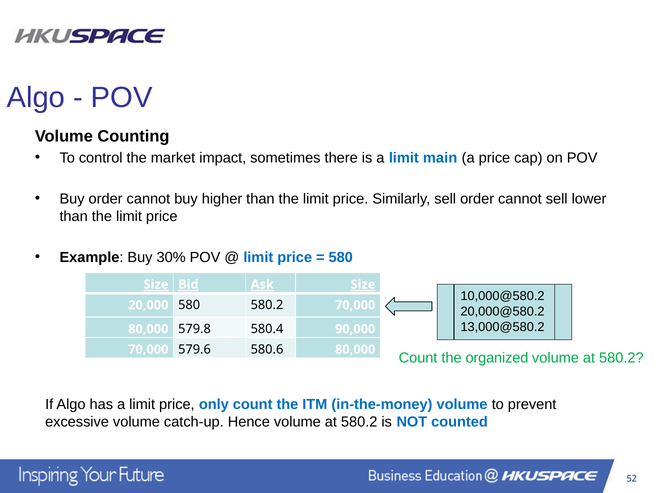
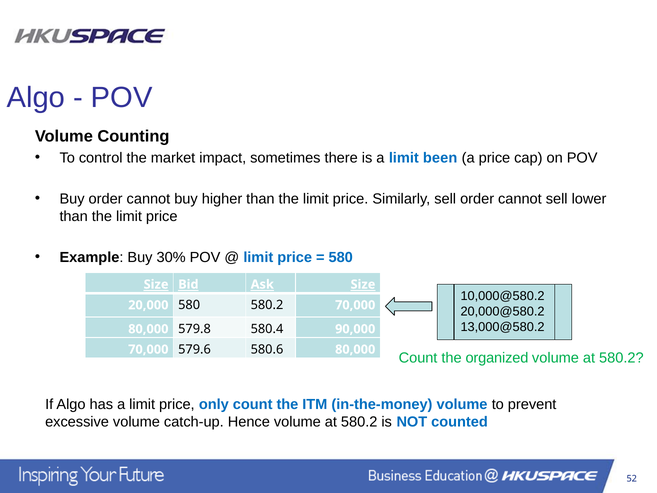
main: main -> been
